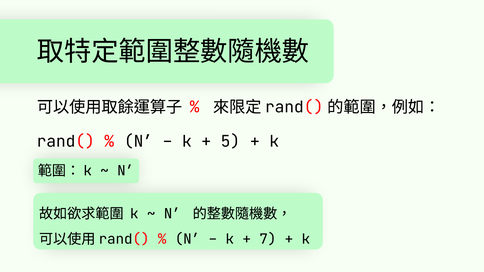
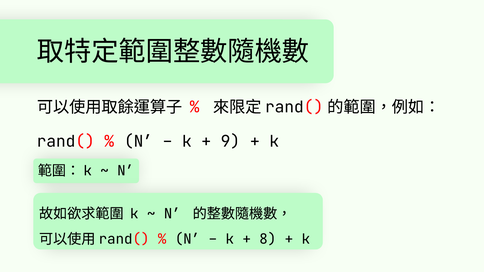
5: 5 -> 9
7: 7 -> 8
